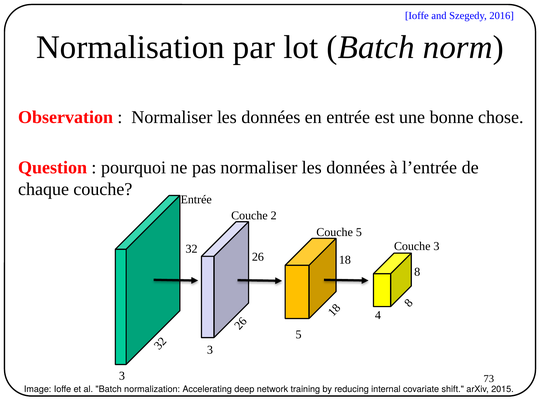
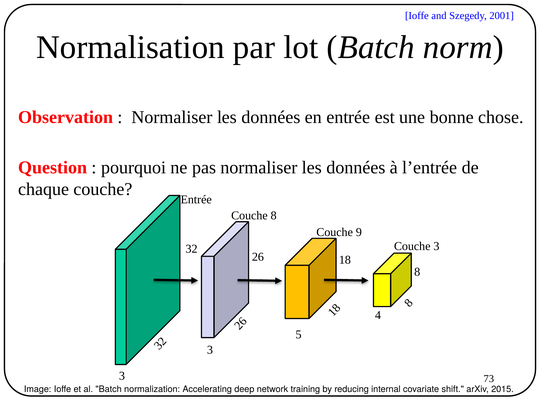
2016: 2016 -> 2001
Couche 2: 2 -> 8
Couche 5: 5 -> 9
